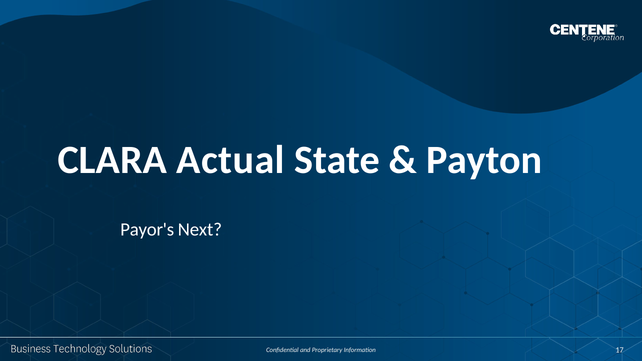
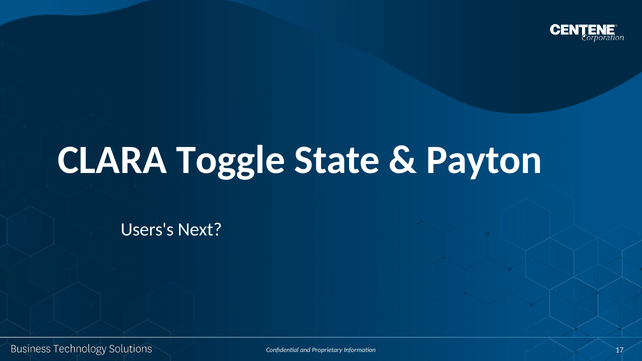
Actual: Actual -> Toggle
Payor's: Payor's -> Users's
